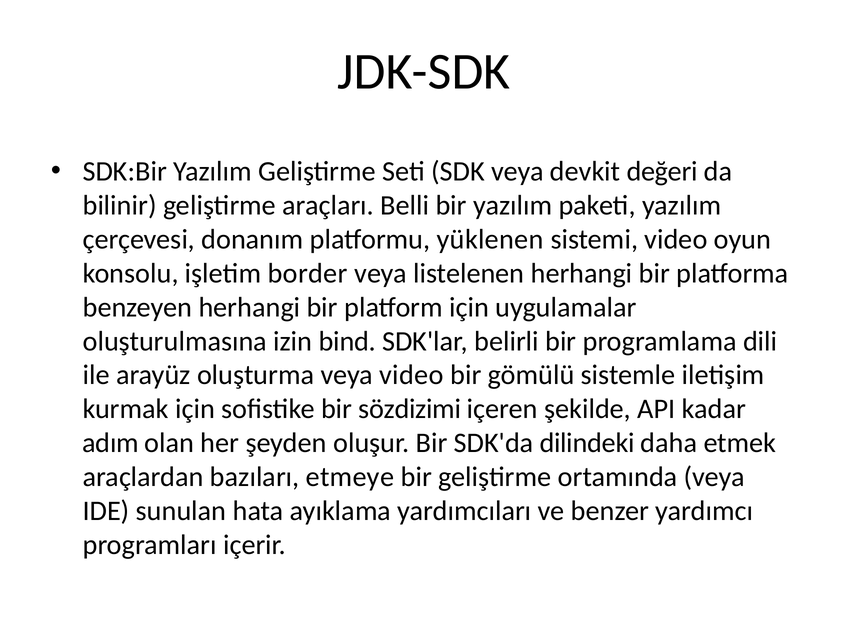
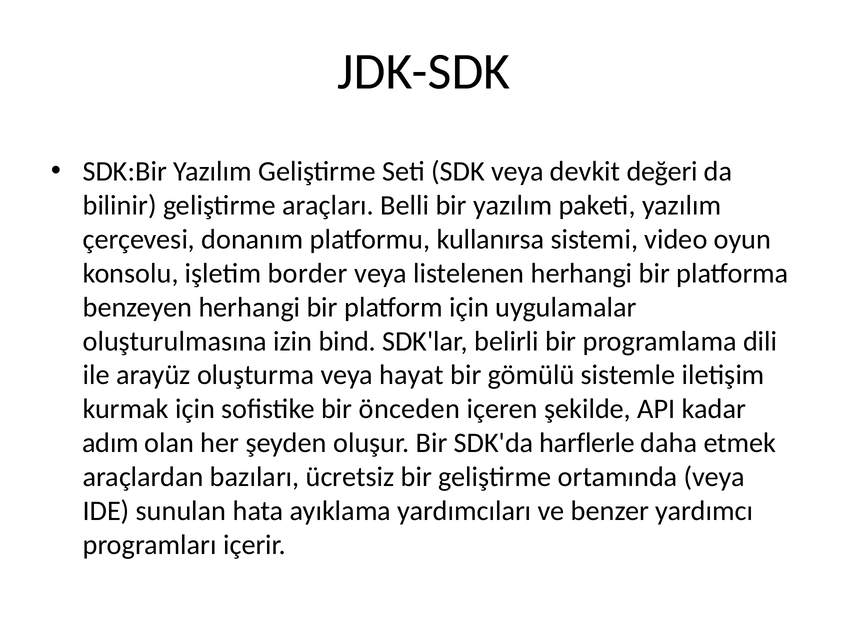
yüklenen: yüklenen -> kullanırsa
veya video: video -> hayat
sözdizimi: sözdizimi -> önceden
dilindeki: dilindeki -> harflerle
etmeye: etmeye -> ücretsiz
